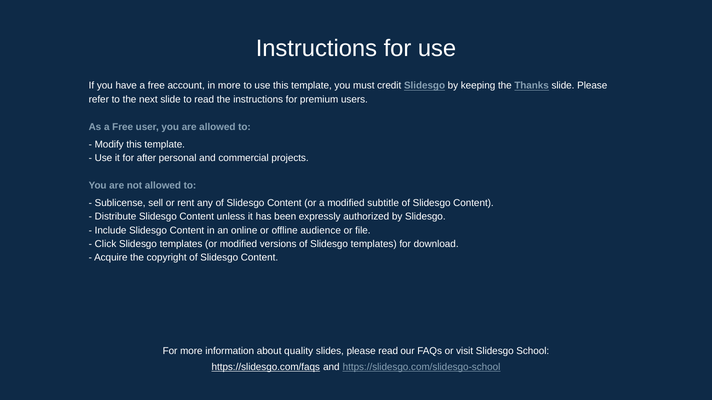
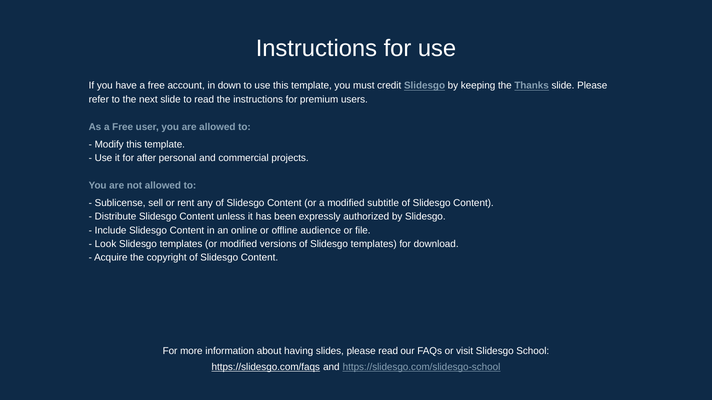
in more: more -> down
Click: Click -> Look
quality: quality -> having
